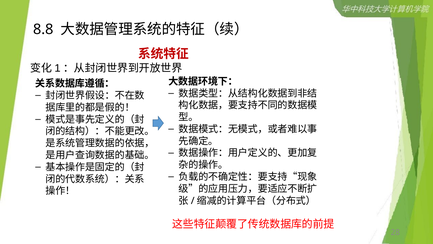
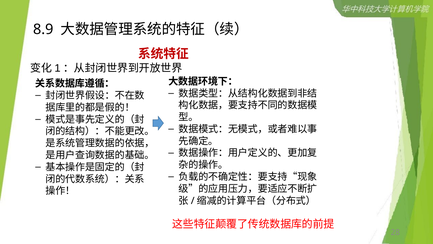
8.8: 8.8 -> 8.9
